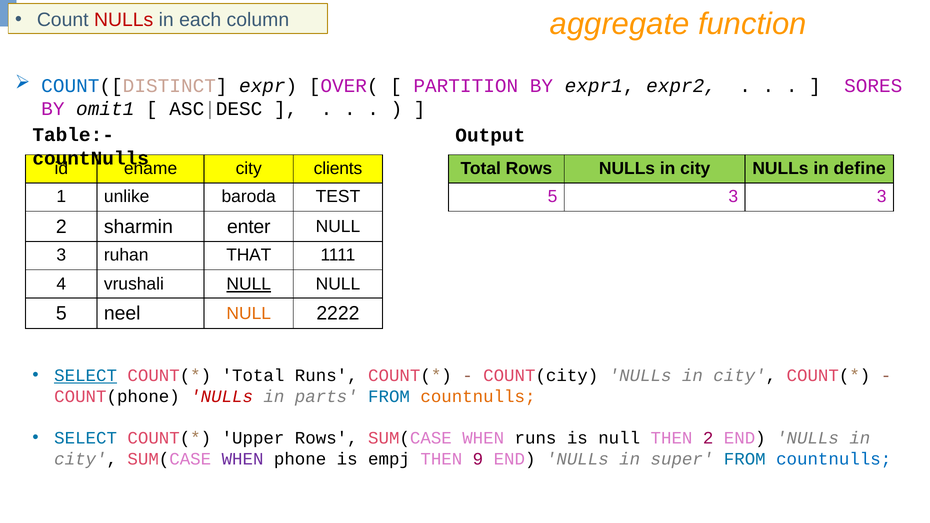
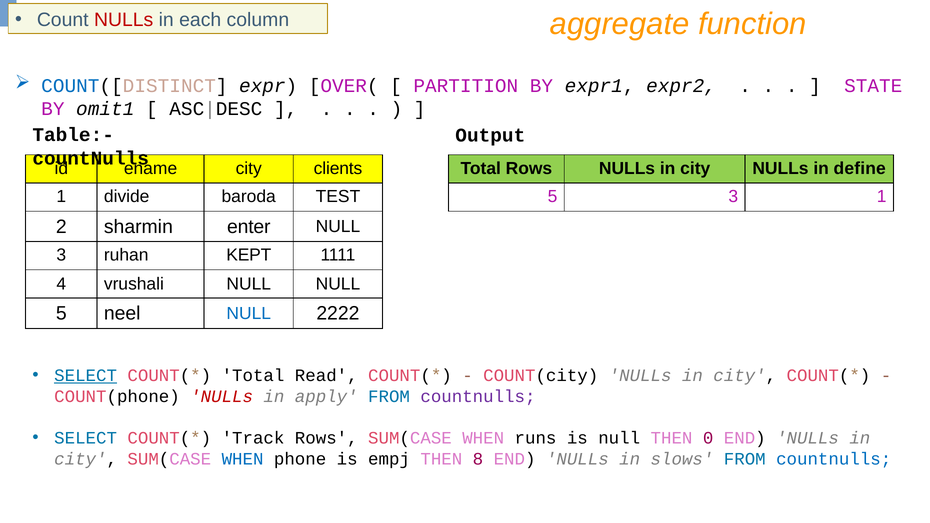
SORES: SORES -> STATE
unlike: unlike -> divide
3 3: 3 -> 1
THAT: THAT -> KEPT
NULL at (249, 284) underline: present -> none
NULL at (249, 314) colour: orange -> blue
Total Runs: Runs -> Read
parts: parts -> apply
countnulls at (478, 396) colour: orange -> purple
Upper: Upper -> Track
THEN 2: 2 -> 0
WHEN at (243, 459) colour: purple -> blue
9: 9 -> 8
super: super -> slows
